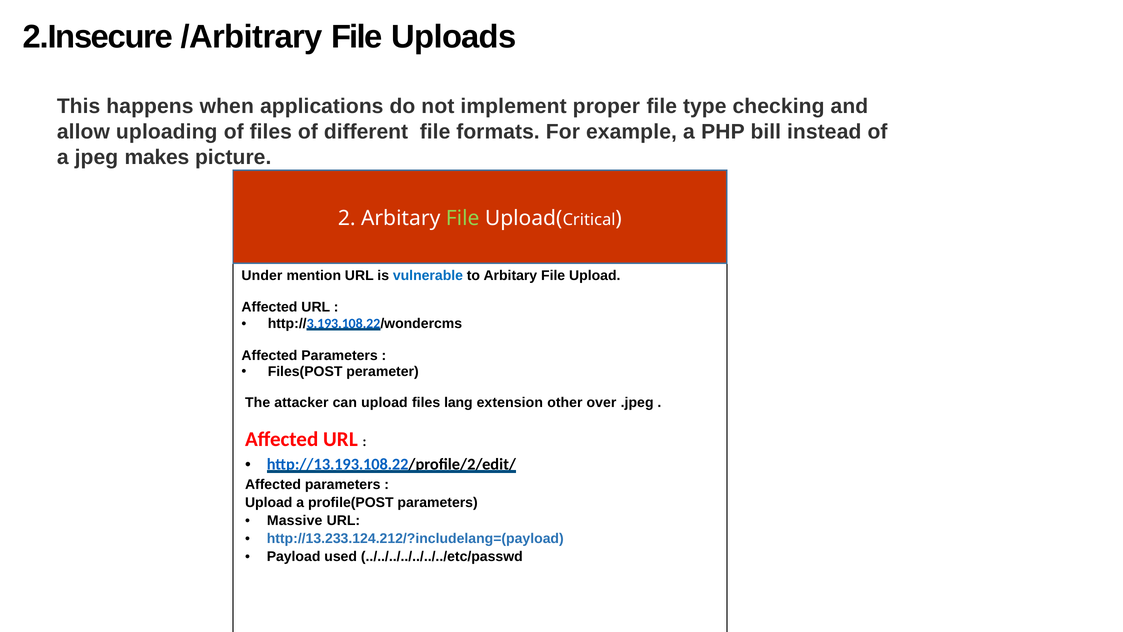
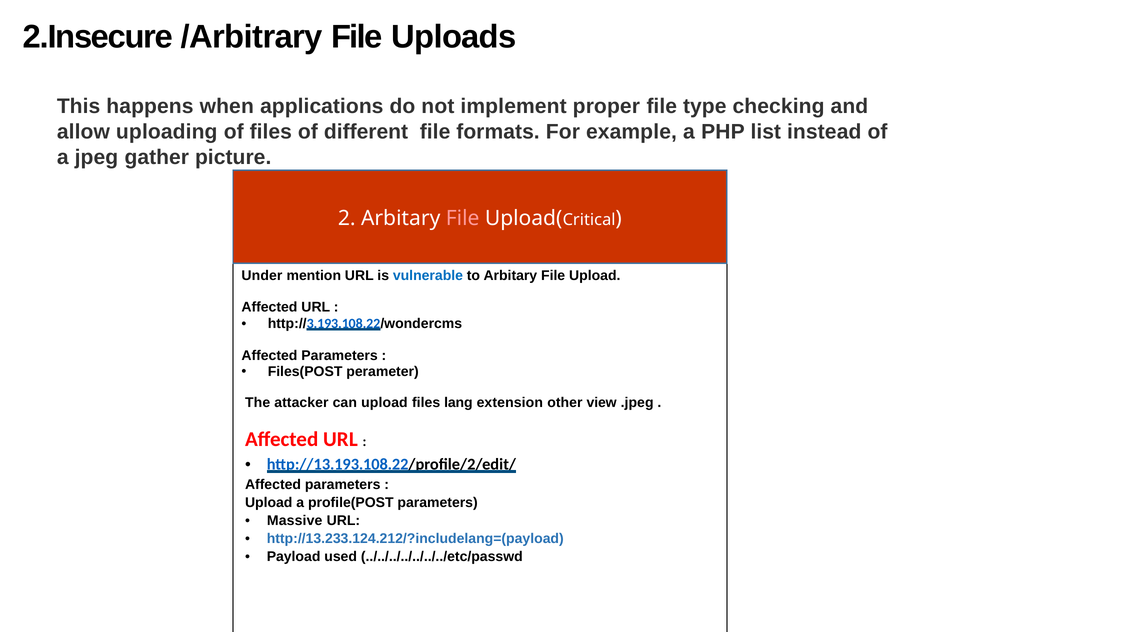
bill: bill -> list
makes: makes -> gather
File at (463, 218) colour: light green -> pink
over: over -> view
